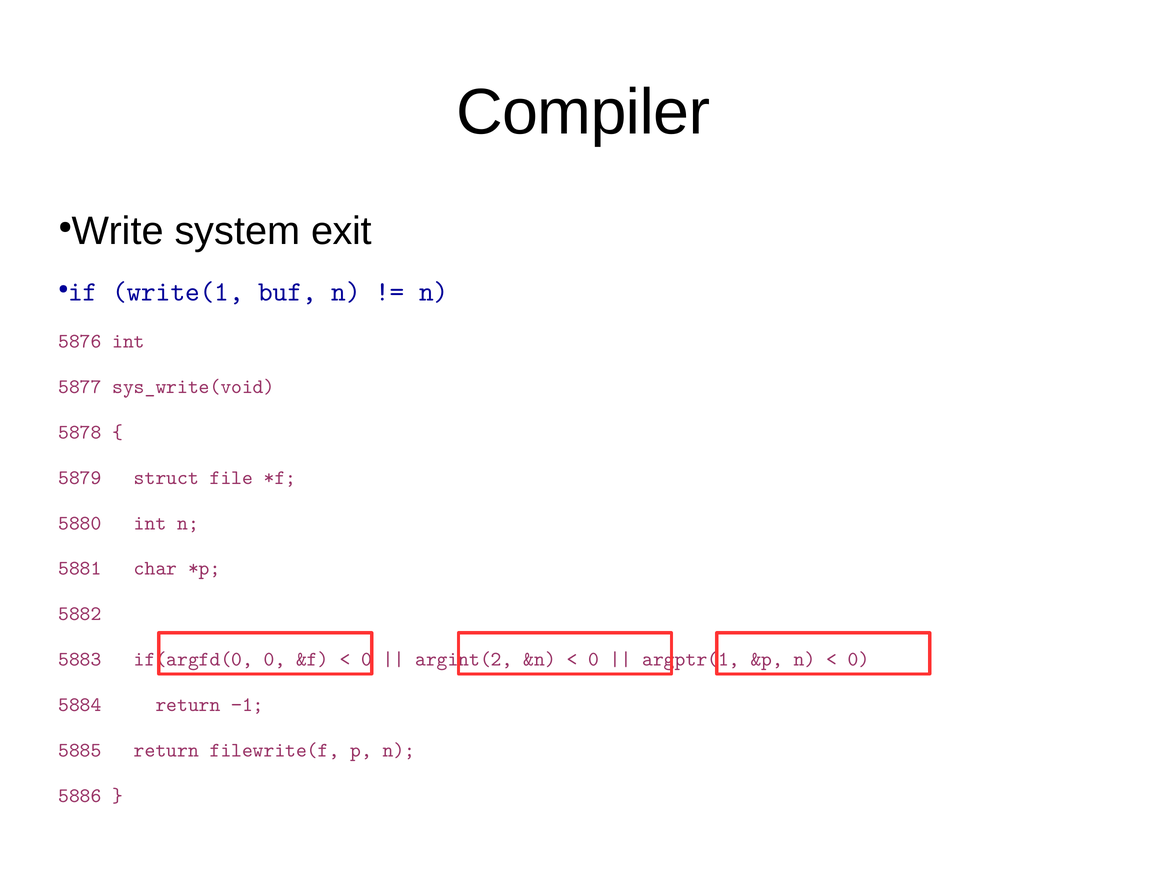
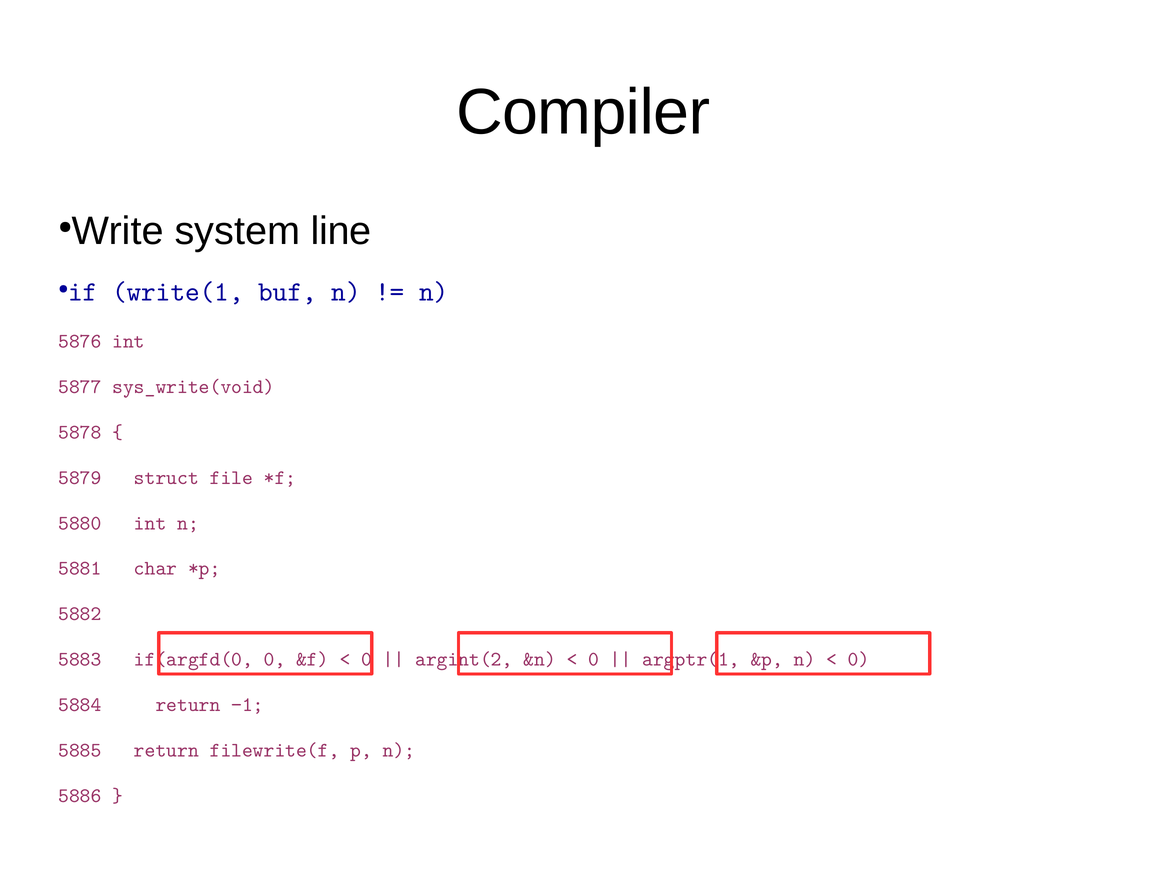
exit: exit -> line
